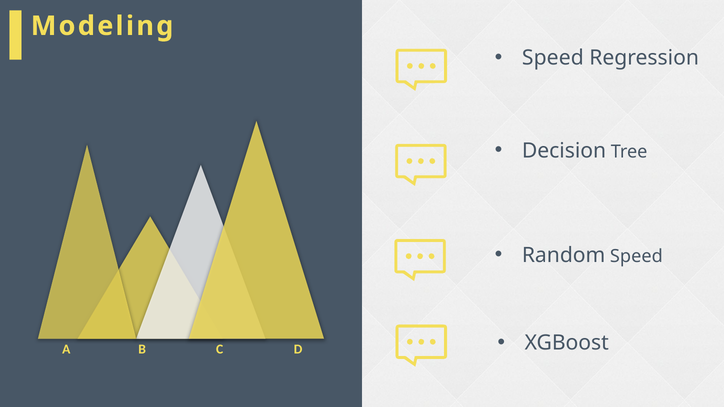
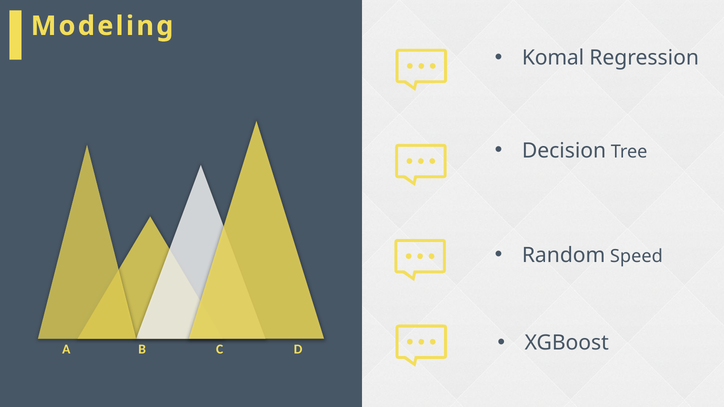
Speed at (553, 58): Speed -> Komal
